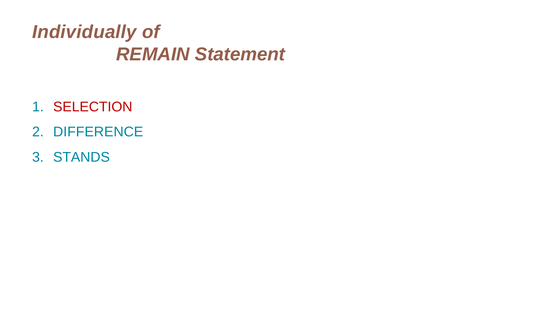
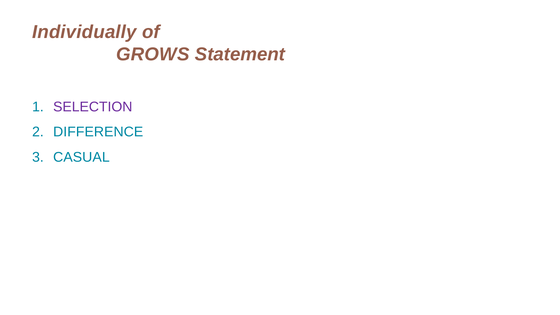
REMAIN: REMAIN -> GROWS
SELECTION colour: red -> purple
STANDS: STANDS -> CASUAL
